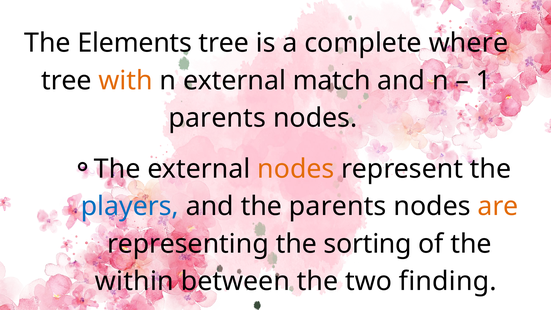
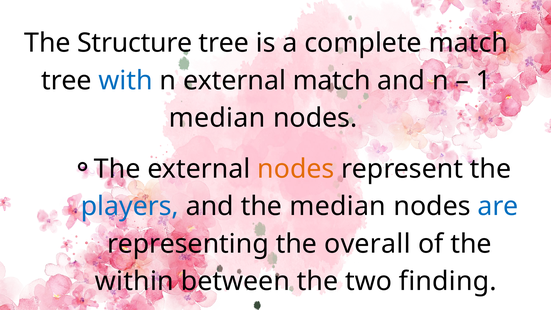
Elements: Elements -> Structure
complete where: where -> match
with colour: orange -> blue
parents at (217, 118): parents -> median
the parents: parents -> median
are colour: orange -> blue
sorting: sorting -> overall
